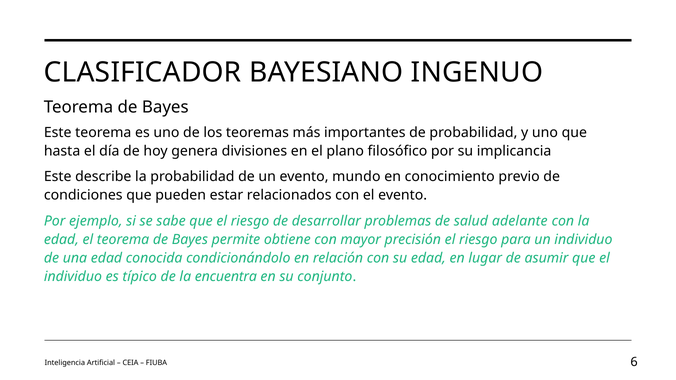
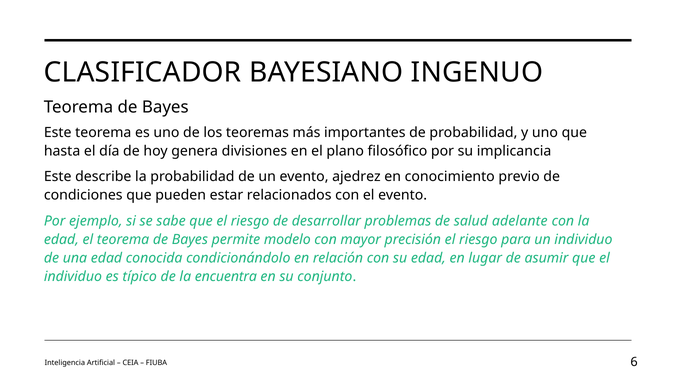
mundo: mundo -> ajedrez
obtiene: obtiene -> modelo
